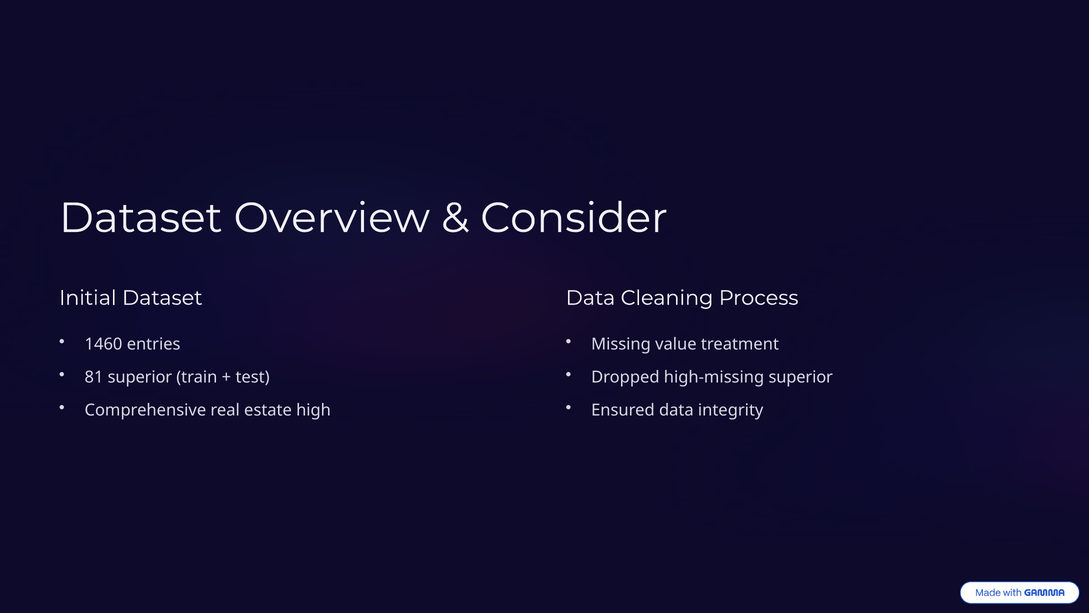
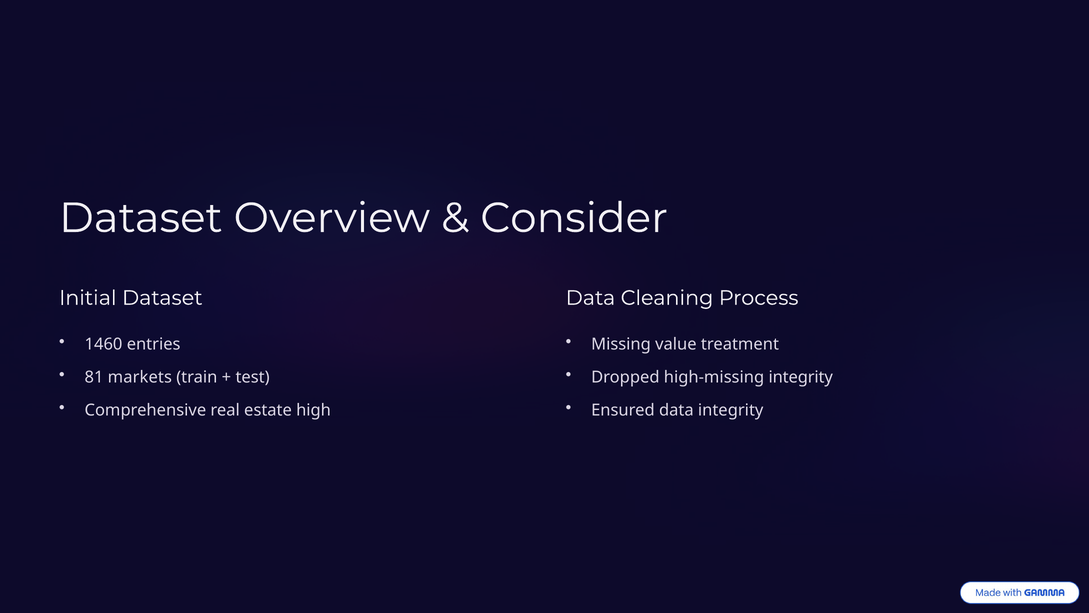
81 superior: superior -> markets
high-missing superior: superior -> integrity
